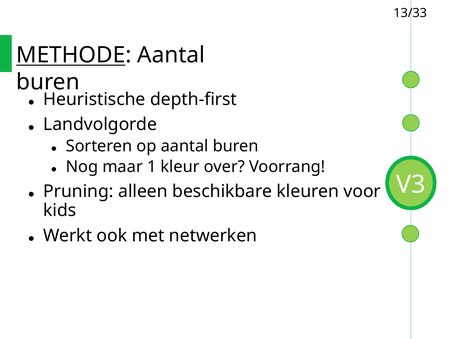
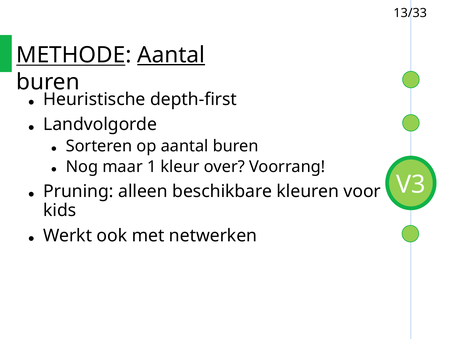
Aantal at (171, 55) underline: none -> present
